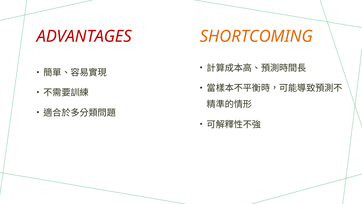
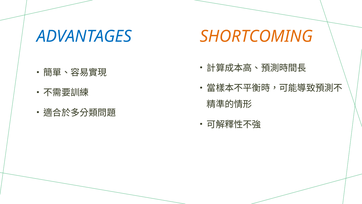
ADVANTAGES colour: red -> blue
